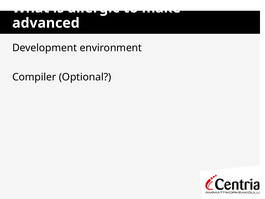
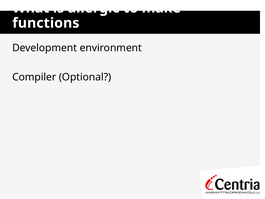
advanced: advanced -> functions
